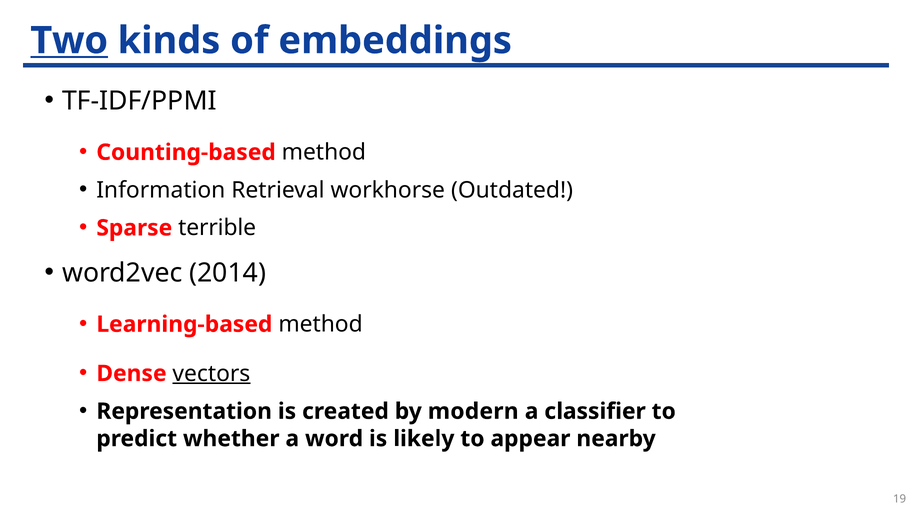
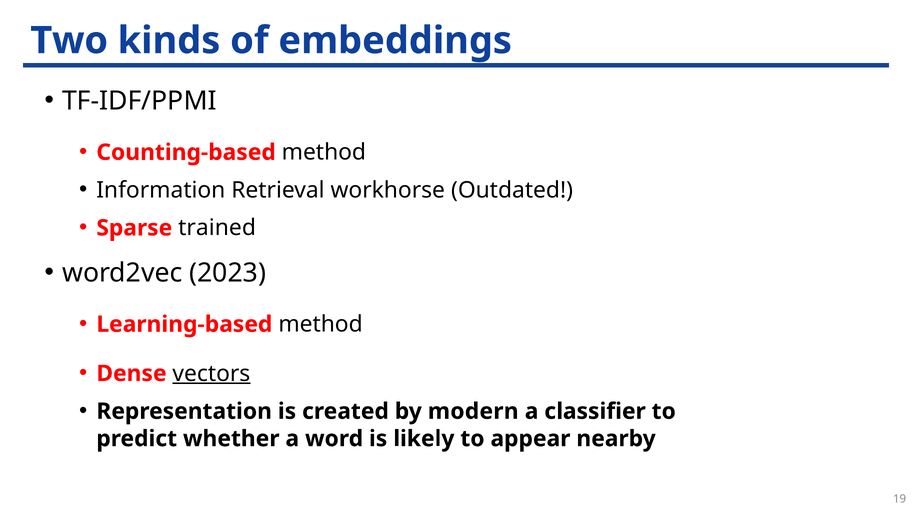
Two underline: present -> none
terrible: terrible -> trained
2014: 2014 -> 2023
